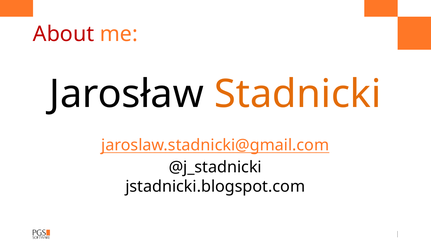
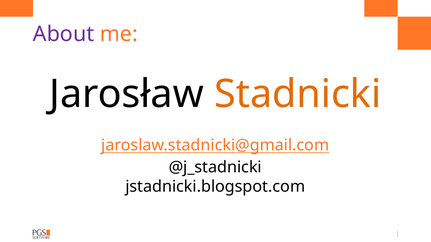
About colour: red -> purple
